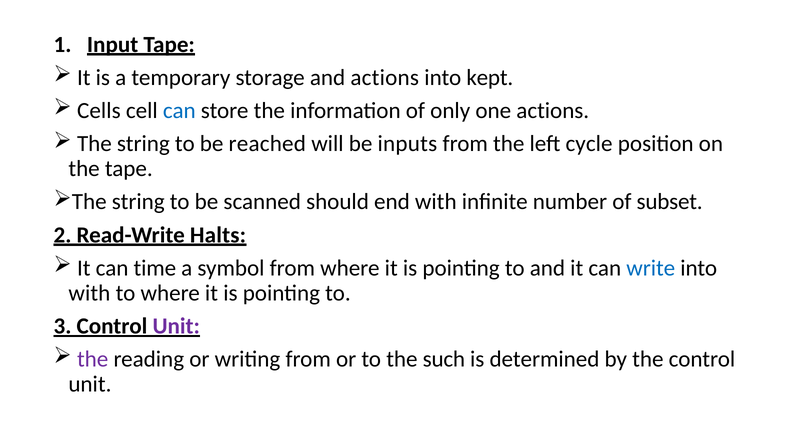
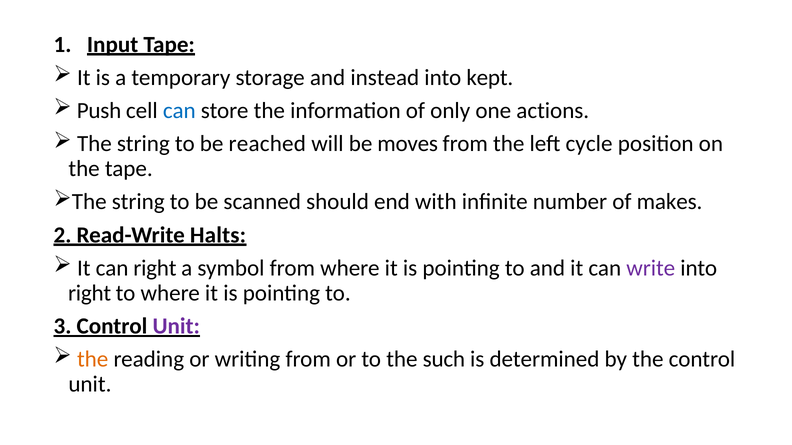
and actions: actions -> instead
Cells: Cells -> Push
inputs: inputs -> moves
subset: subset -> makes
can time: time -> right
write colour: blue -> purple
with at (89, 293): with -> right
the at (93, 360) colour: purple -> orange
